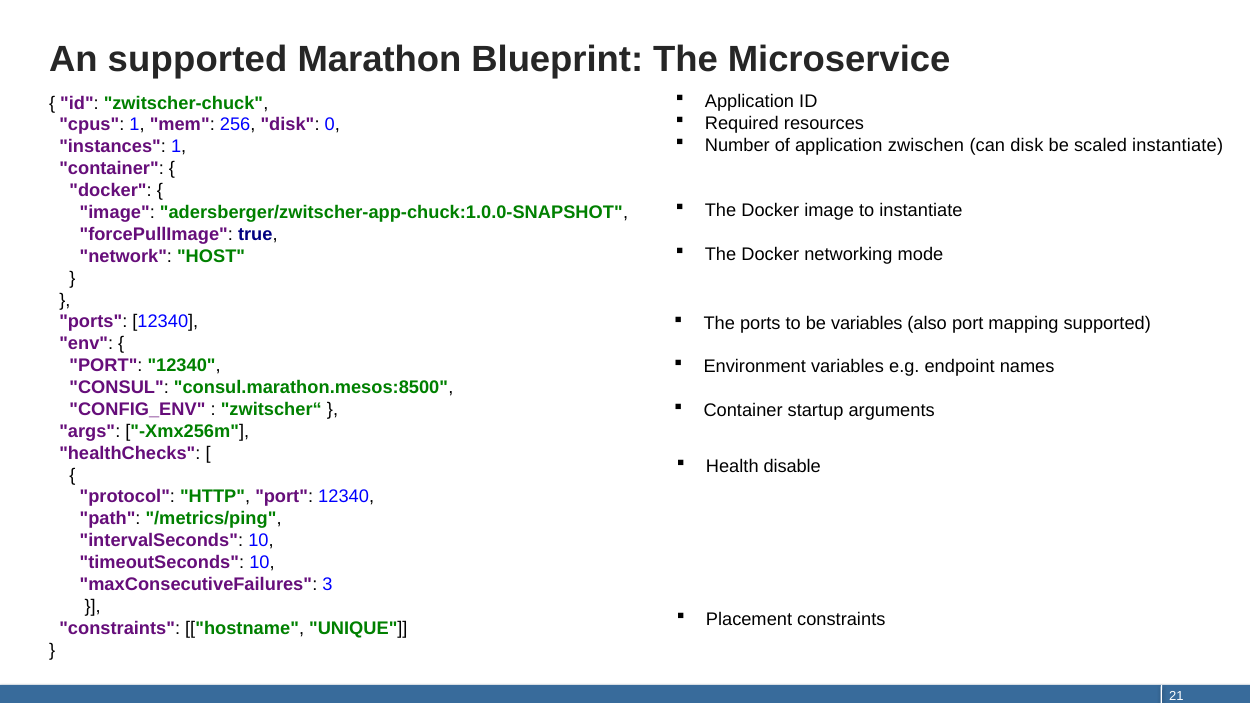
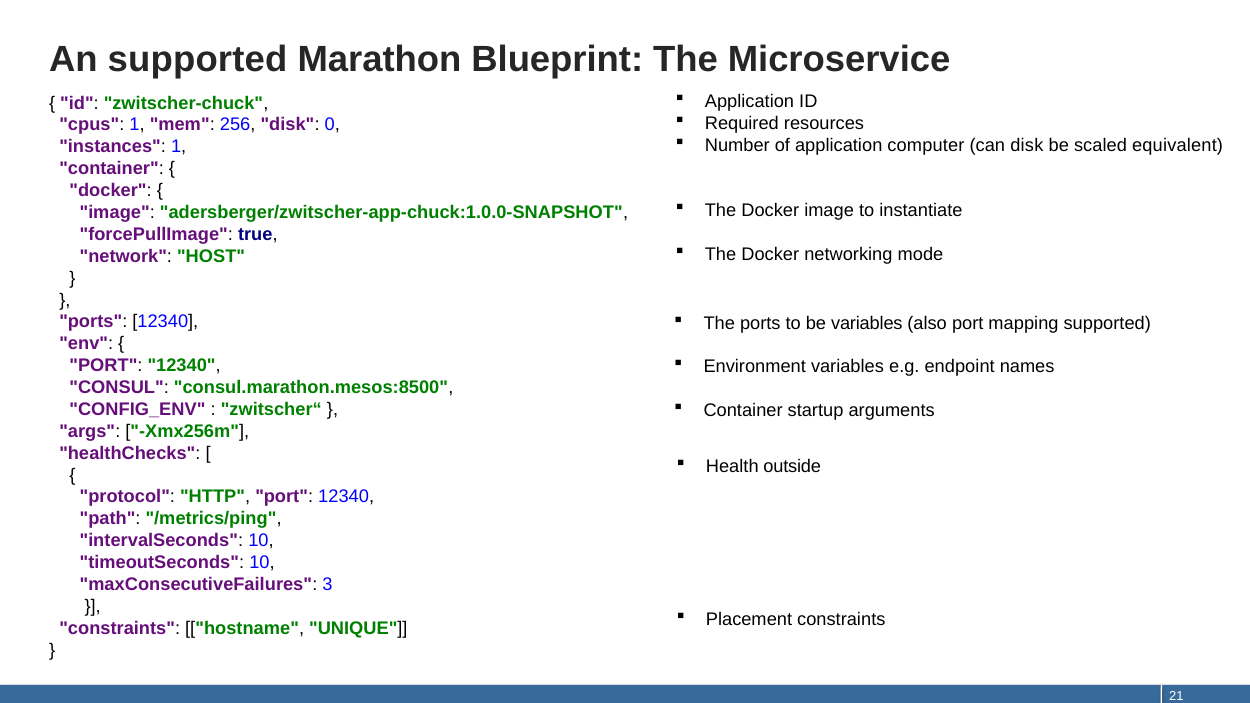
zwischen: zwischen -> computer
scaled instantiate: instantiate -> equivalent
disable: disable -> outside
